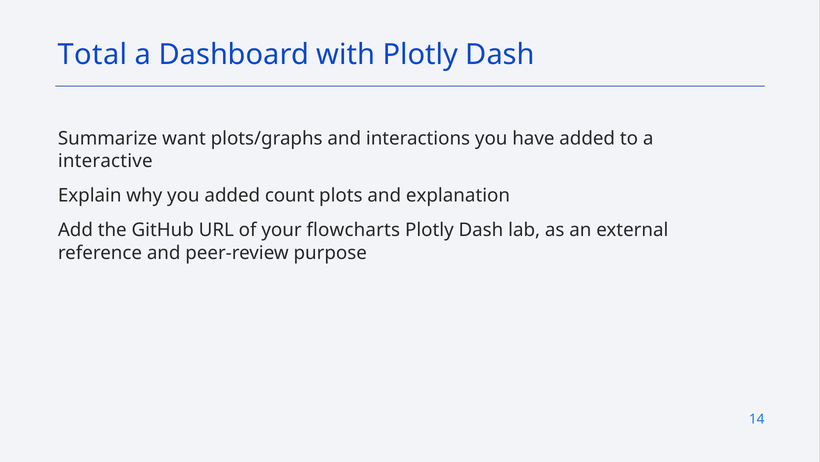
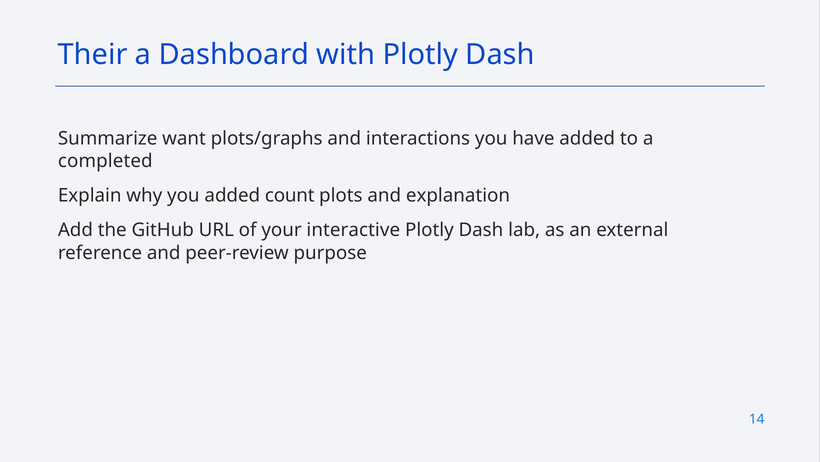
Total: Total -> Their
interactive: interactive -> completed
flowcharts: flowcharts -> interactive
